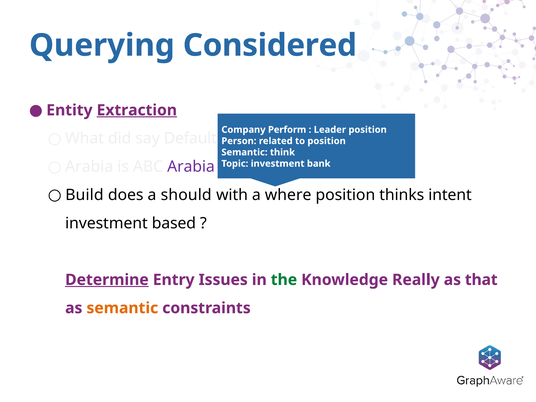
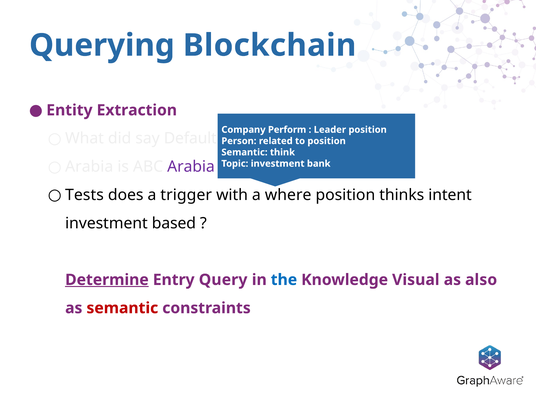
Considered: Considered -> Blockchain
Extraction underline: present -> none
Build: Build -> Tests
should: should -> trigger
Issues: Issues -> Query
the colour: green -> blue
Really: Really -> Visual
that: that -> also
semantic at (122, 308) colour: orange -> red
